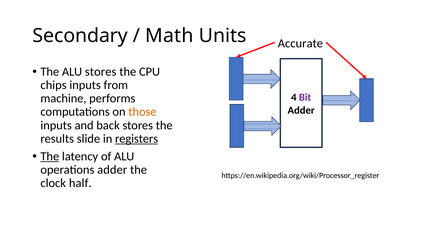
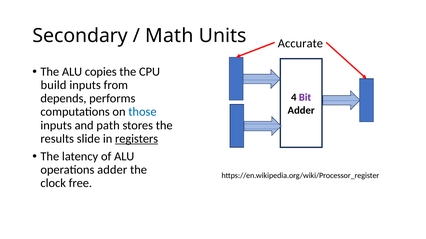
ALU stores: stores -> copies
chips: chips -> build
machine: machine -> depends
those colour: orange -> blue
back: back -> path
The at (50, 157) underline: present -> none
half: half -> free
